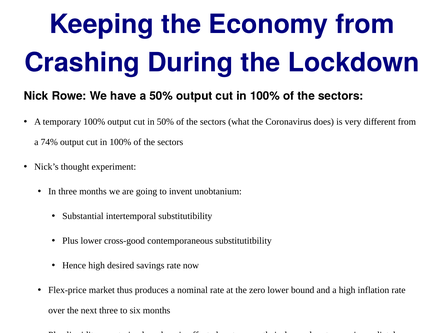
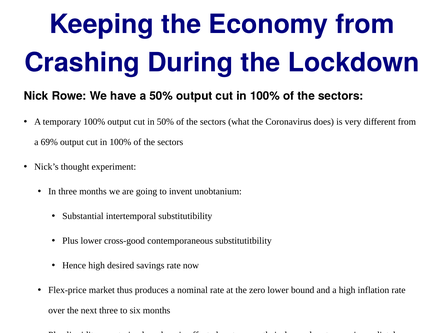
74%: 74% -> 69%
